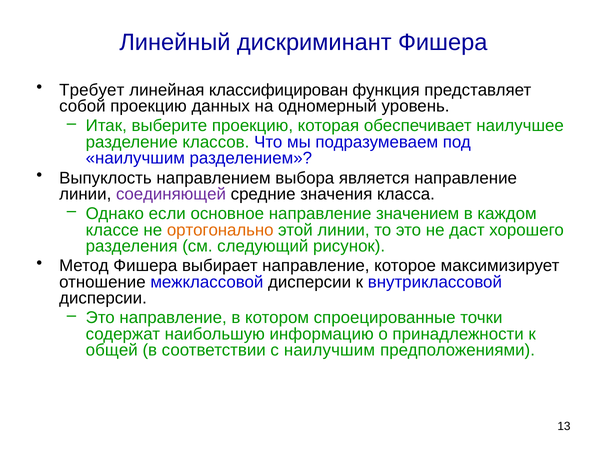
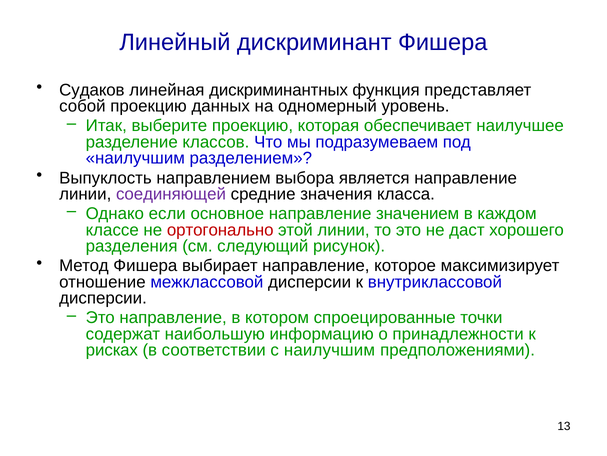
Требует: Требует -> Судаков
классифицирован: классифицирован -> дискриминантных
ортогонально colour: orange -> red
общей: общей -> рисках
